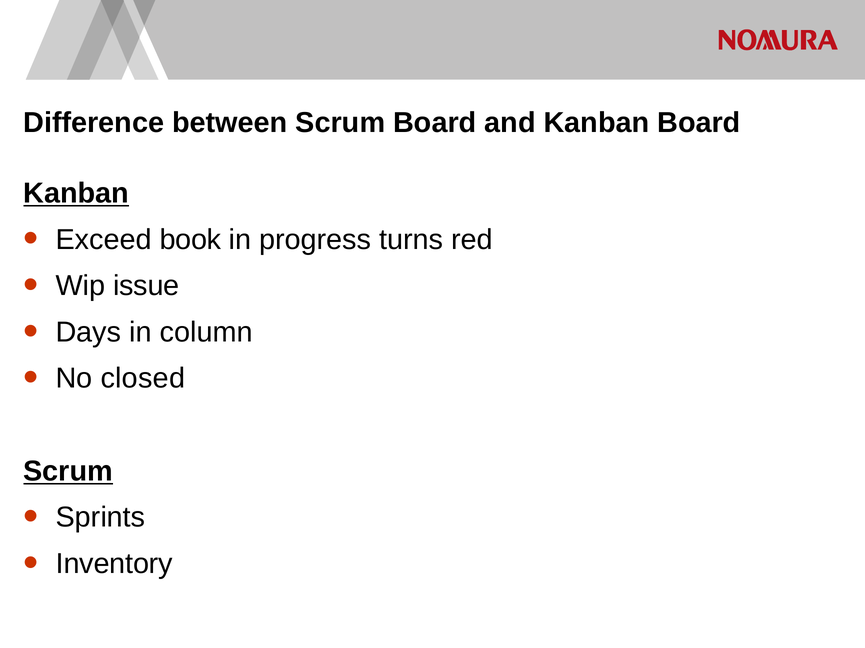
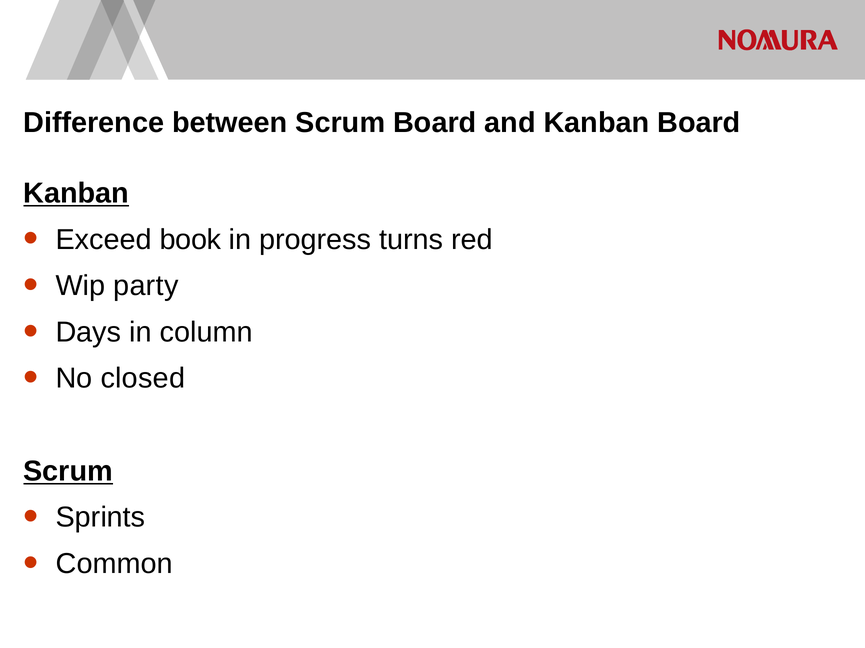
issue: issue -> party
Inventory: Inventory -> Common
